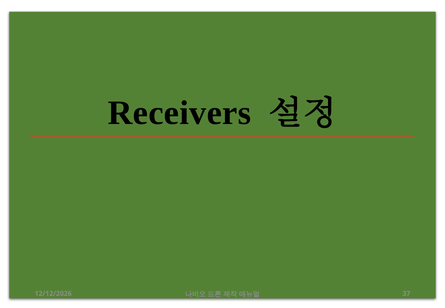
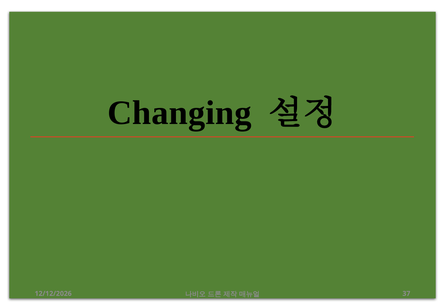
Receivers: Receivers -> Changing
